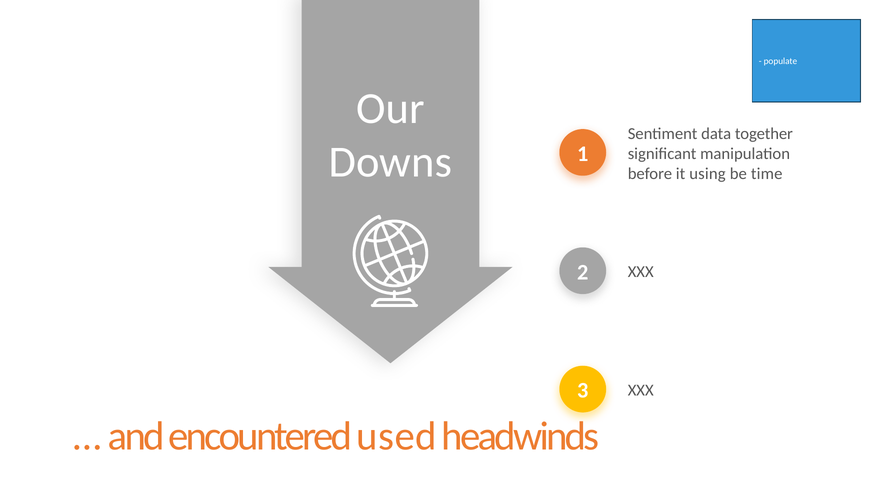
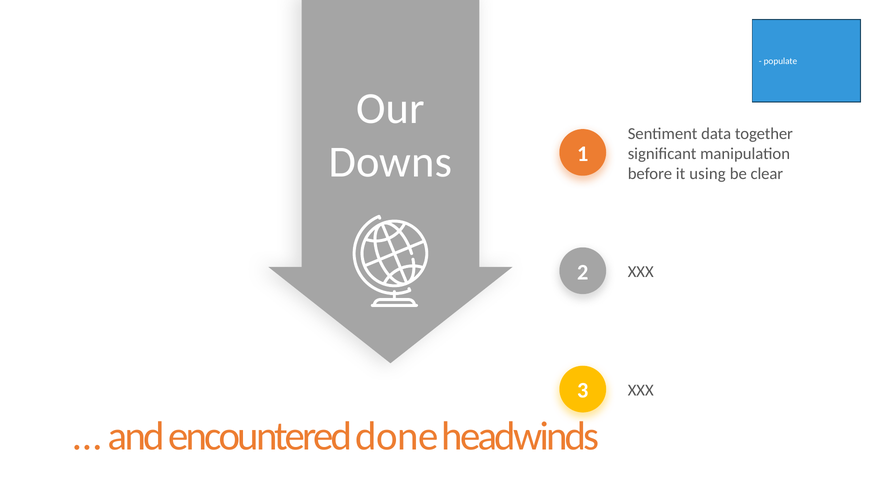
time: time -> clear
used: used -> done
